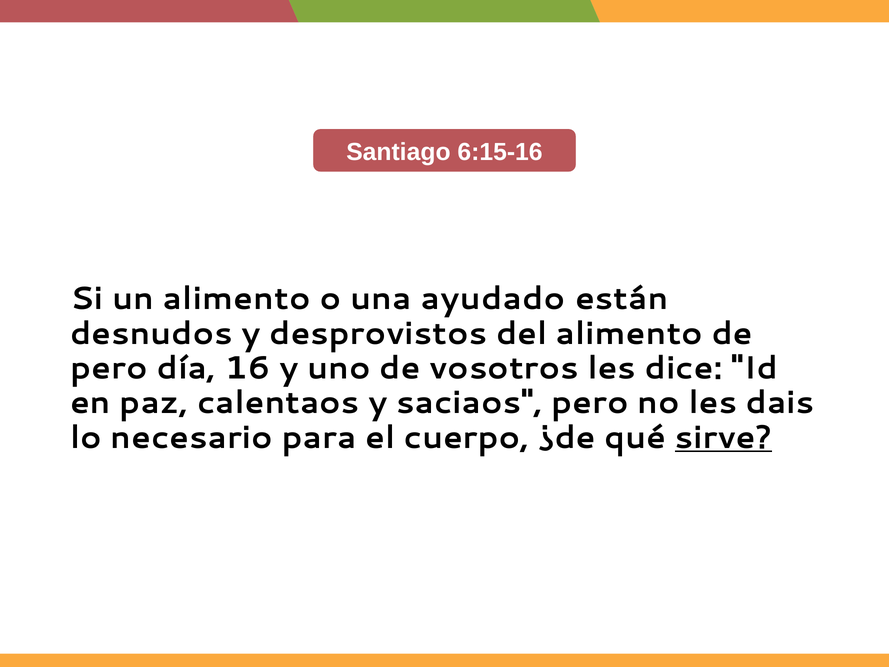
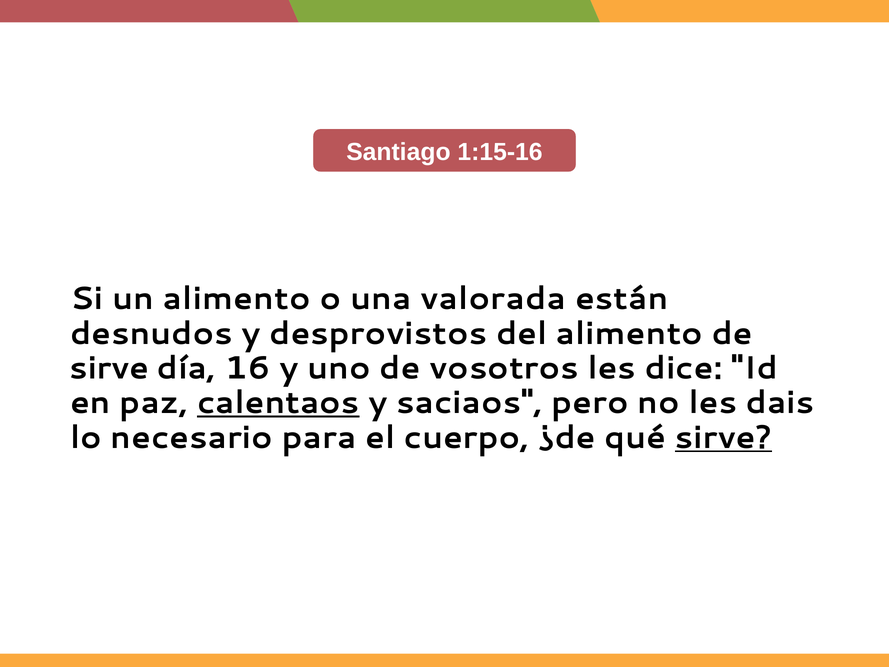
6:15-16: 6:15-16 -> 1:15-16
ayudado: ayudado -> valorada
pero at (109, 368): pero -> sirve
calentaos underline: none -> present
